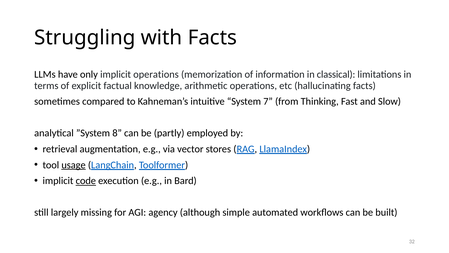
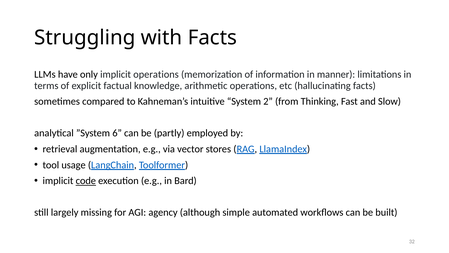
classical: classical -> manner
7: 7 -> 2
8: 8 -> 6
usage underline: present -> none
